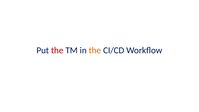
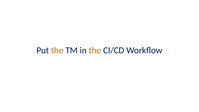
the at (57, 50) colour: red -> orange
